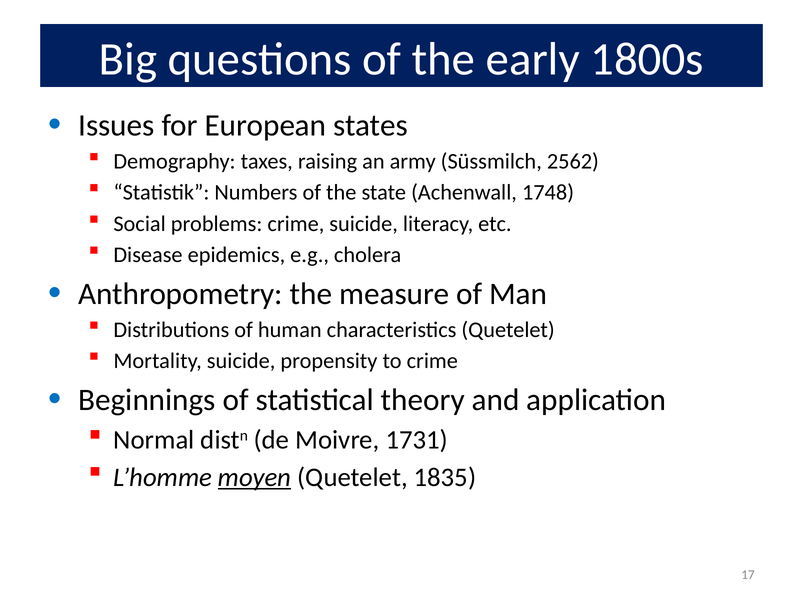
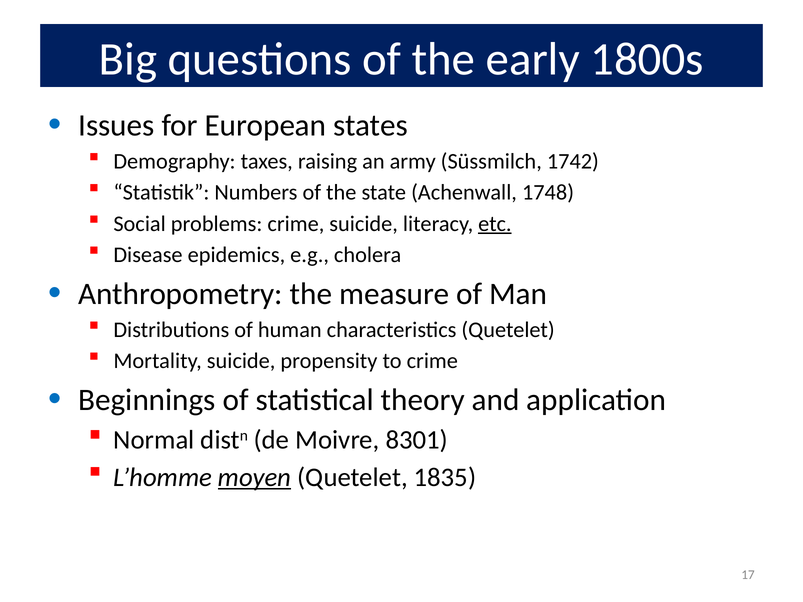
2562: 2562 -> 1742
etc underline: none -> present
1731: 1731 -> 8301
